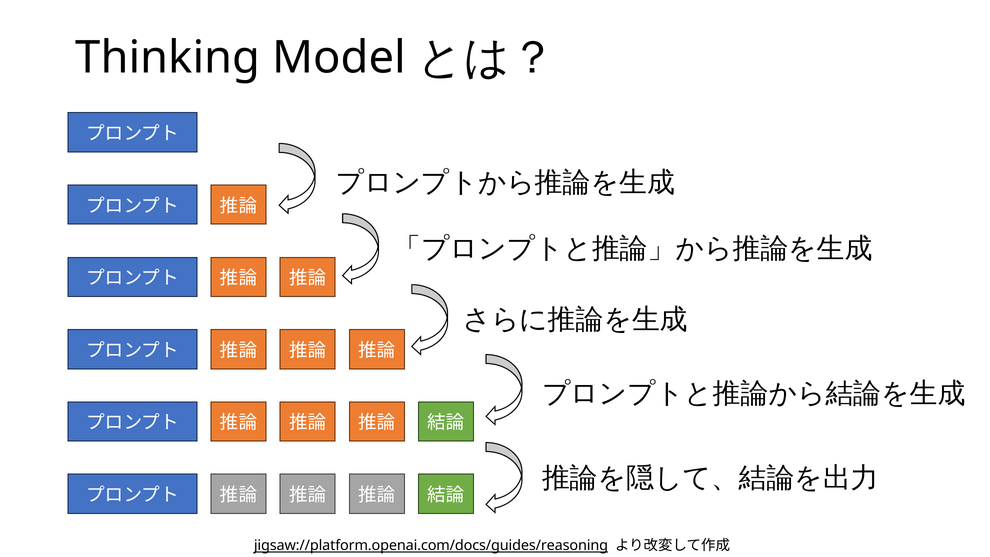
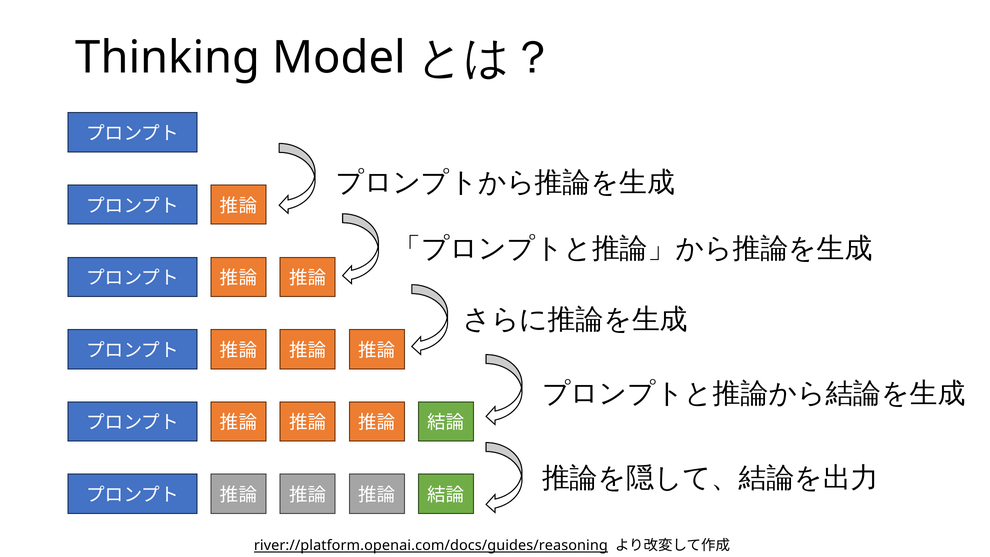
jigsaw://platform.openai.com/docs/guides/reasoning: jigsaw://platform.openai.com/docs/guides/reasoning -> river://platform.openai.com/docs/guides/reasoning
